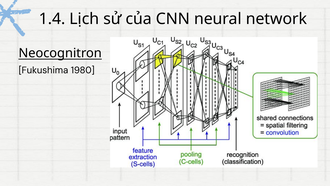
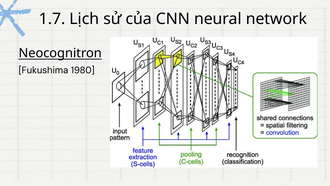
1.4: 1.4 -> 1.7
